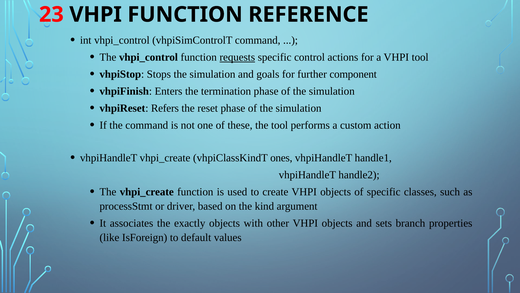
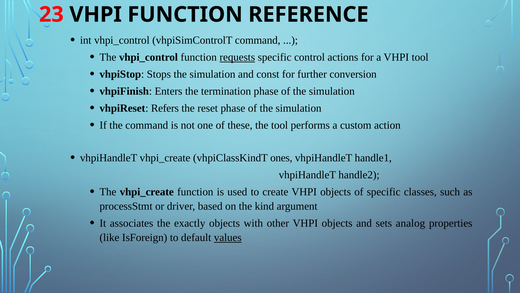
goals: goals -> const
component: component -> conversion
branch: branch -> analog
values underline: none -> present
